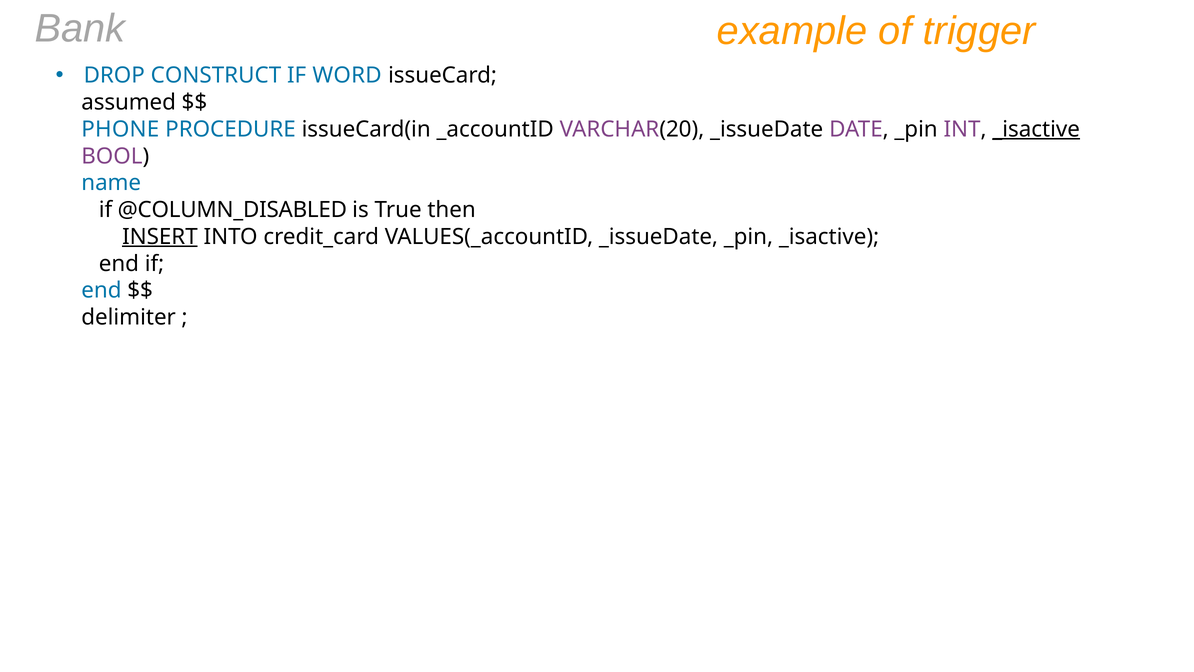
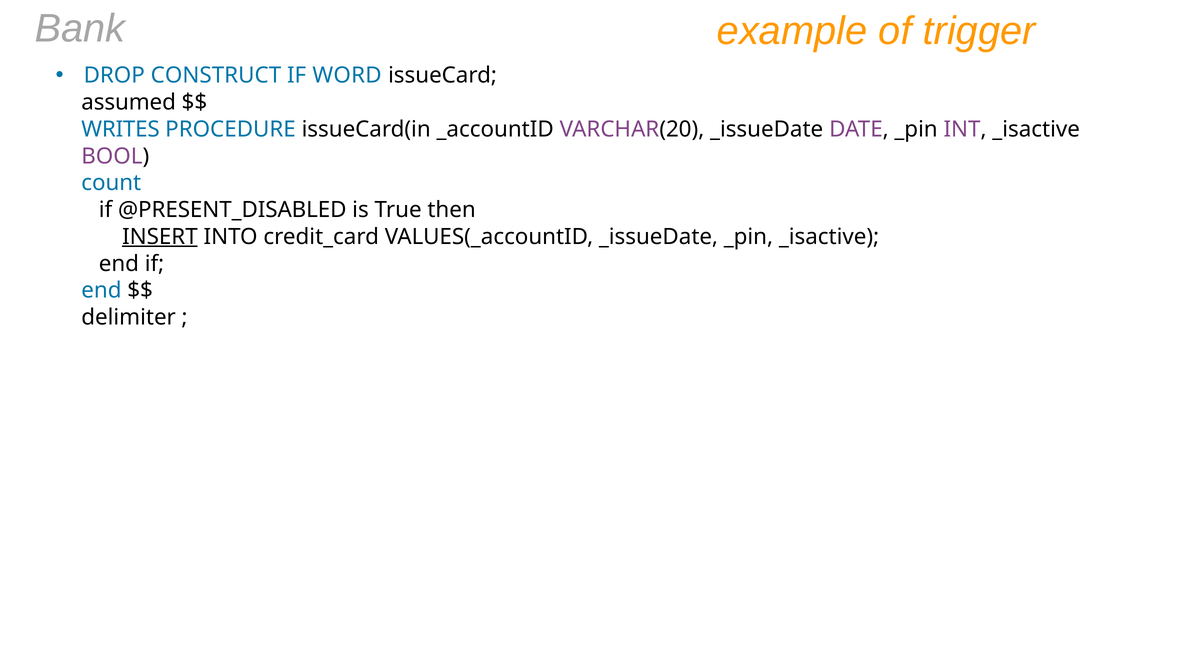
PHONE: PHONE -> WRITES
_isactive at (1036, 129) underline: present -> none
name: name -> count
@COLUMN_DISABLED: @COLUMN_DISABLED -> @PRESENT_DISABLED
